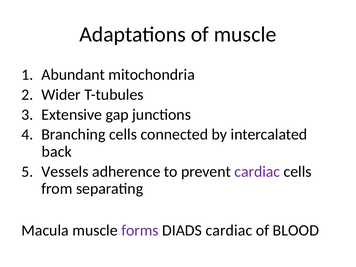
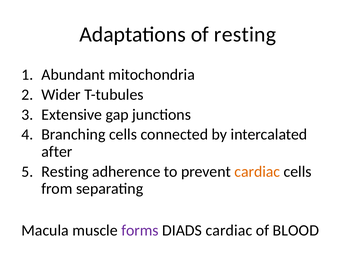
of muscle: muscle -> resting
back: back -> after
Vessels at (65, 172): Vessels -> Resting
cardiac at (257, 172) colour: purple -> orange
